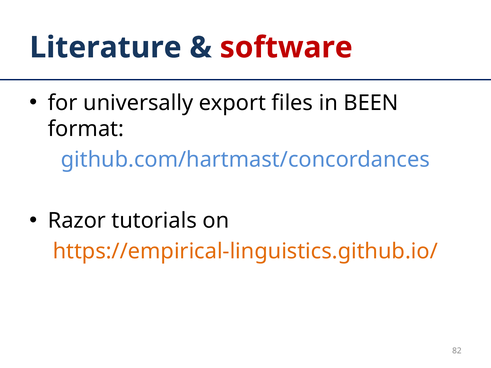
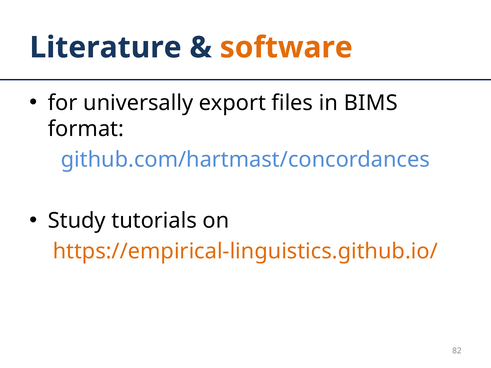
software colour: red -> orange
BEEN: BEEN -> BIMS
Razor: Razor -> Study
